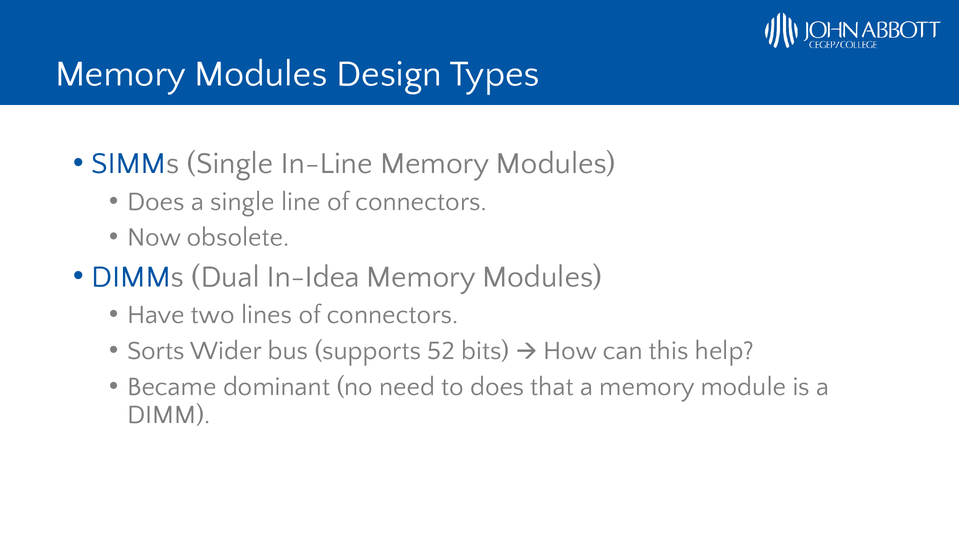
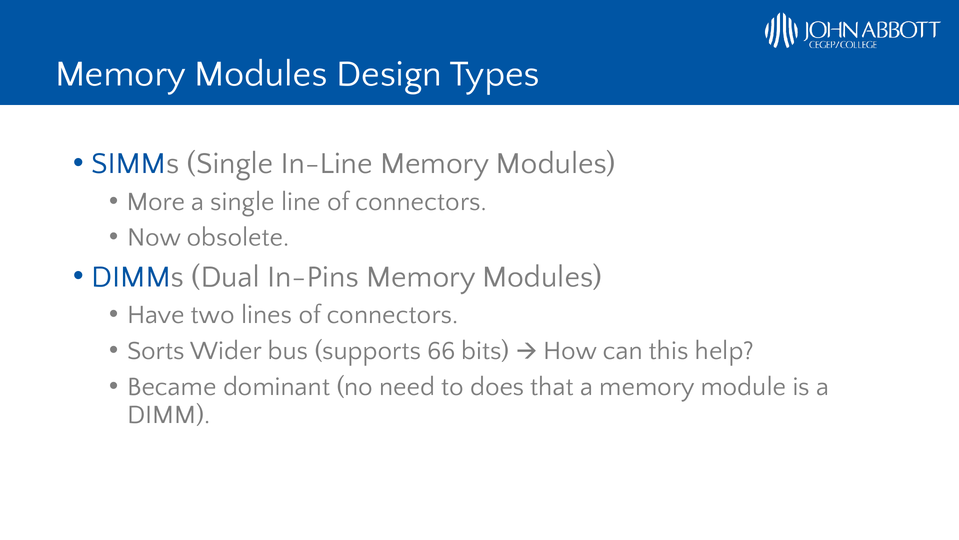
Does at (156, 201): Does -> More
In-Idea: In-Idea -> In-Pins
52: 52 -> 66
